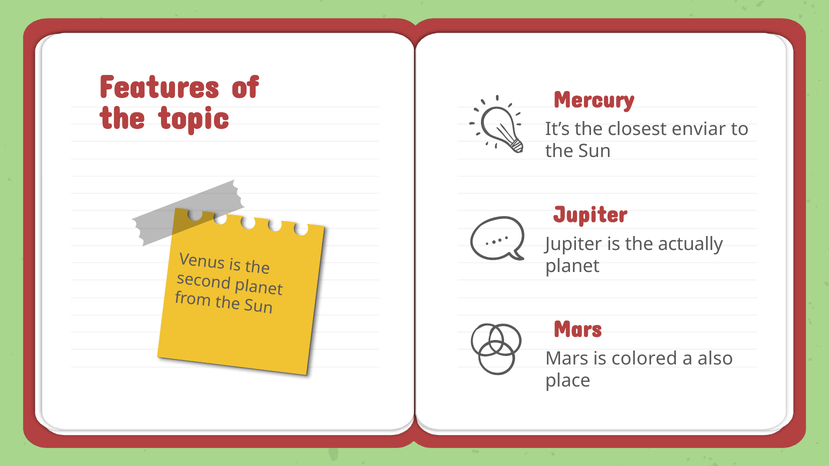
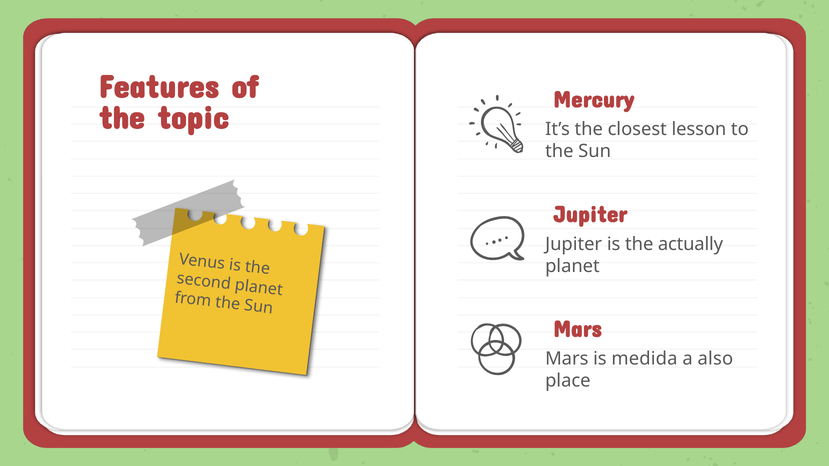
enviar: enviar -> lesson
colored: colored -> medida
